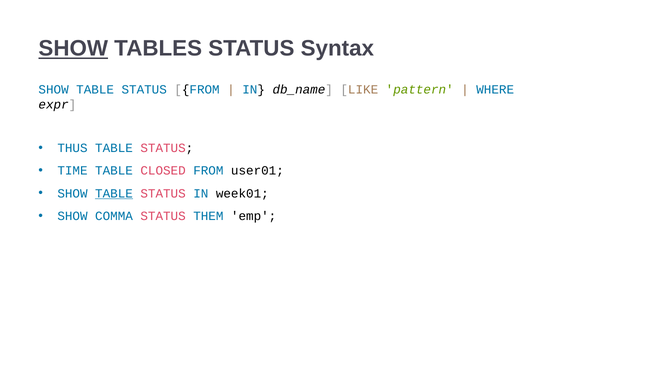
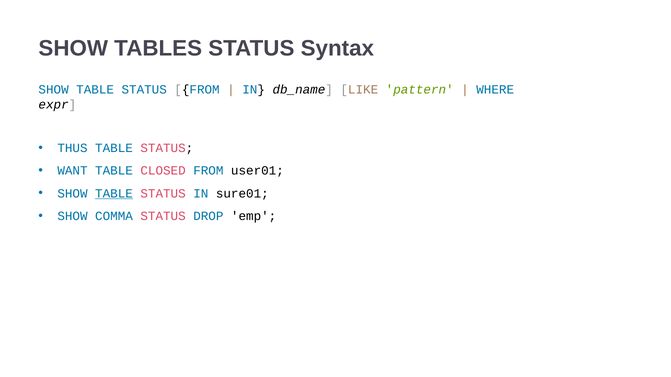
SHOW at (73, 49) underline: present -> none
TIME: TIME -> WANT
week01: week01 -> sure01
THEM: THEM -> DROP
